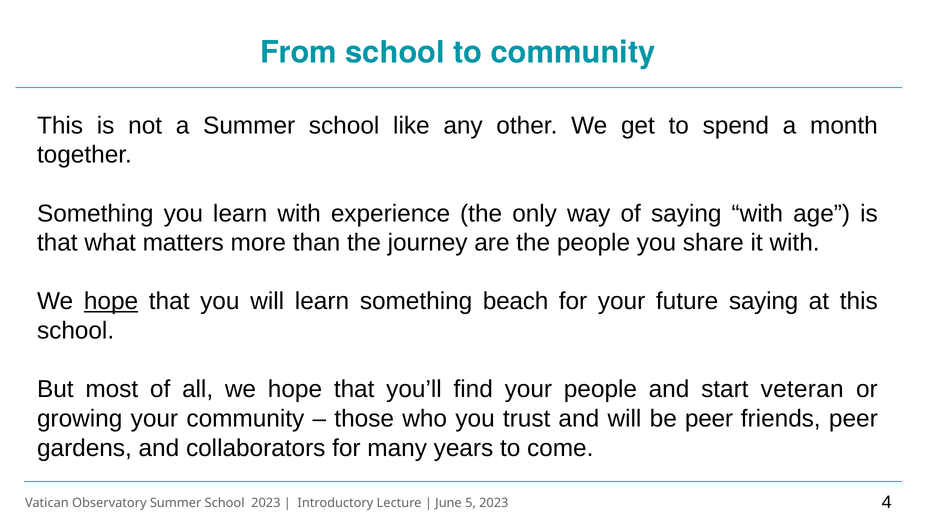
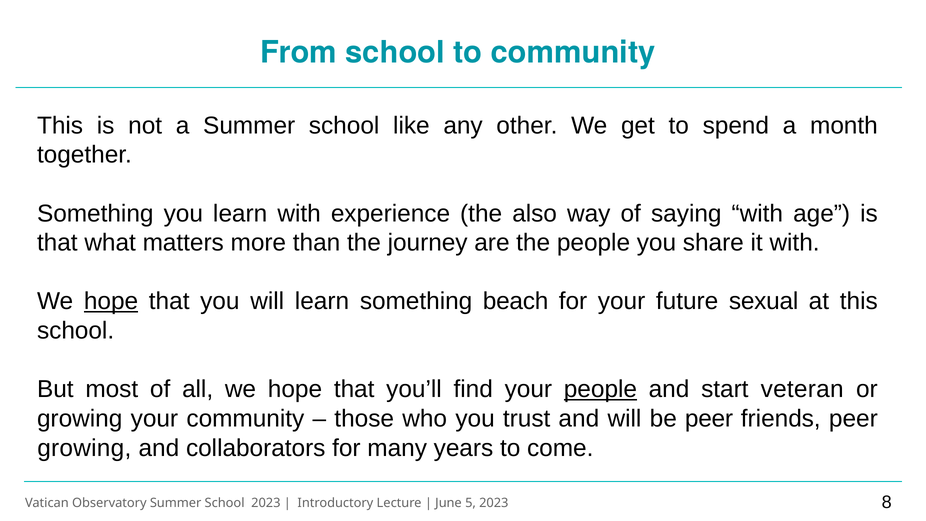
only: only -> also
future saying: saying -> sexual
people at (600, 389) underline: none -> present
gardens at (84, 448): gardens -> growing
4: 4 -> 8
